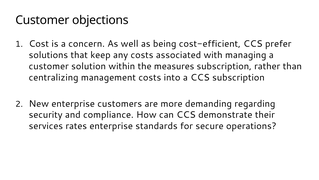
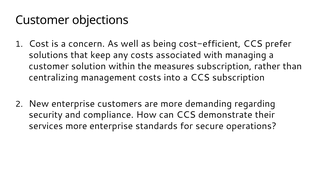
services rates: rates -> more
